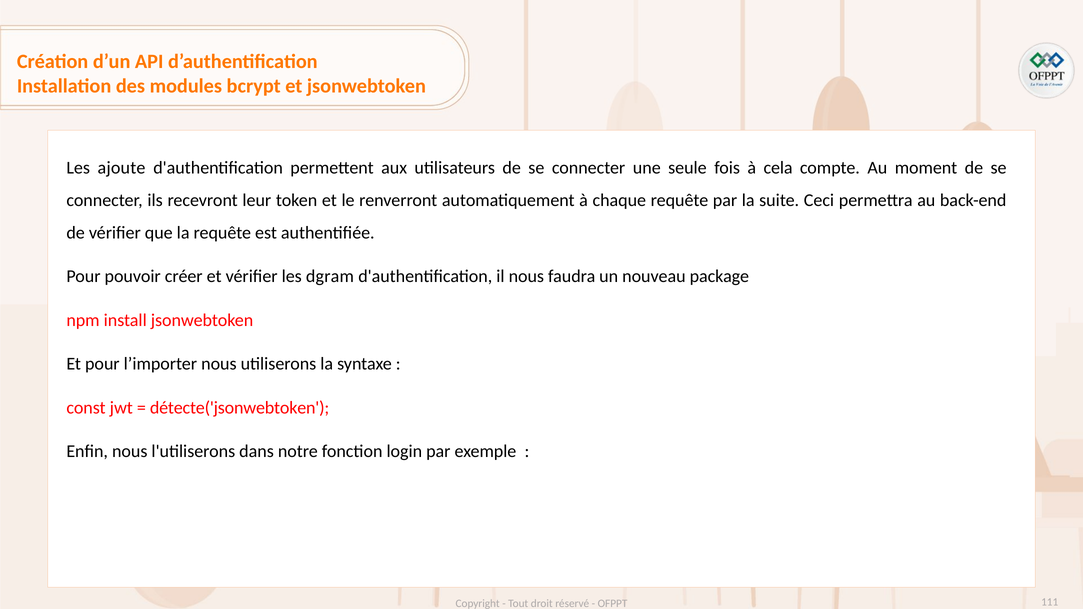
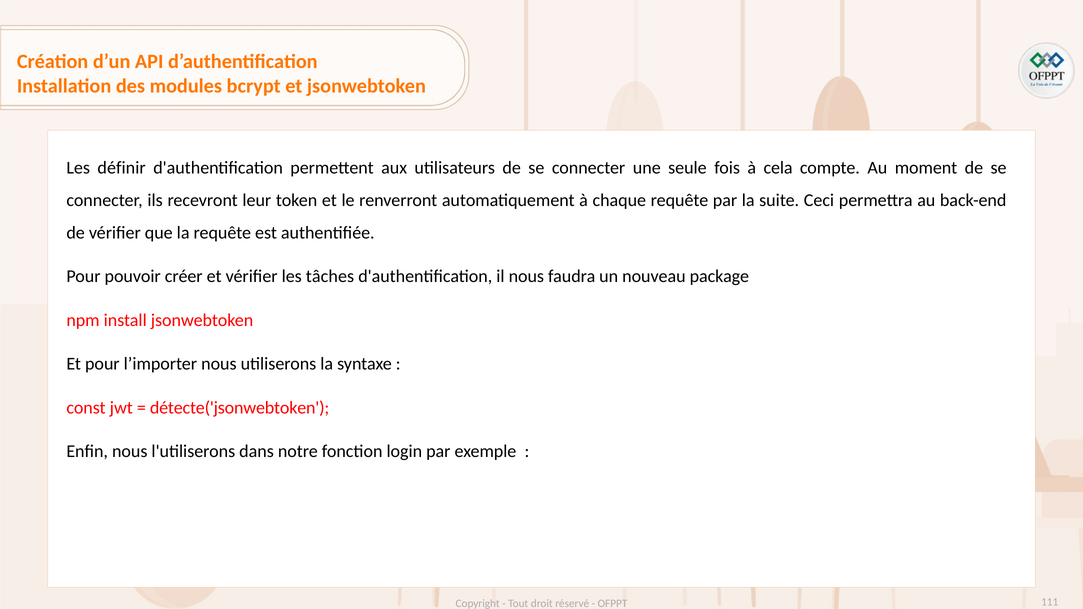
ajoute: ajoute -> définir
dgram: dgram -> tâches
